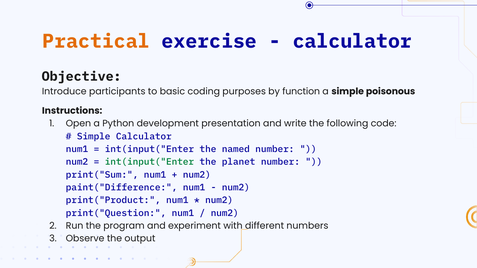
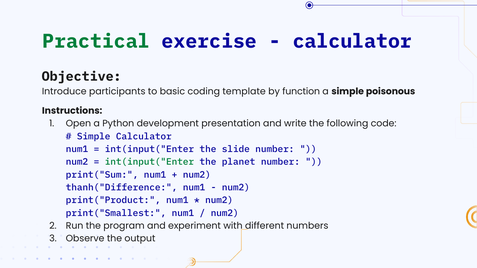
Practical colour: orange -> green
purposes: purposes -> template
named: named -> slide
paint("Difference: paint("Difference -> thanh("Difference
print("Question: print("Question -> print("Smallest
